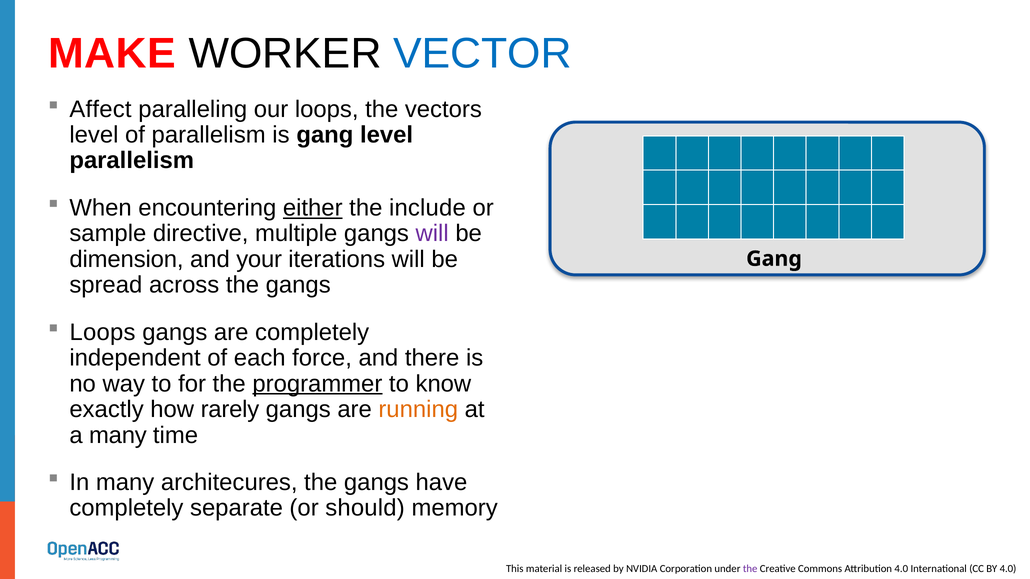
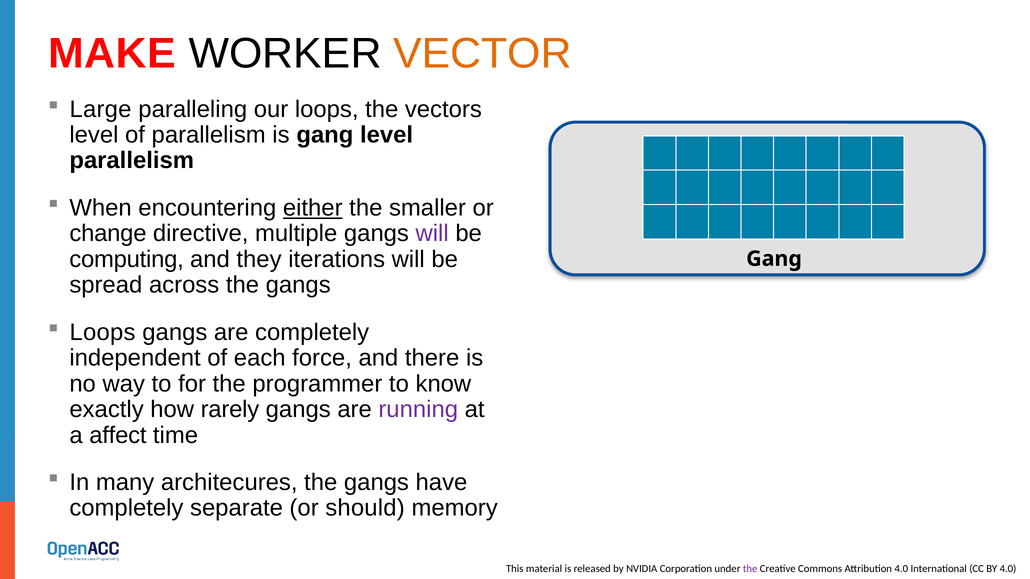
VECTOR colour: blue -> orange
Affect: Affect -> Large
include: include -> smaller
sample: sample -> change
dimension: dimension -> computing
your: your -> they
programmer underline: present -> none
running colour: orange -> purple
a many: many -> affect
